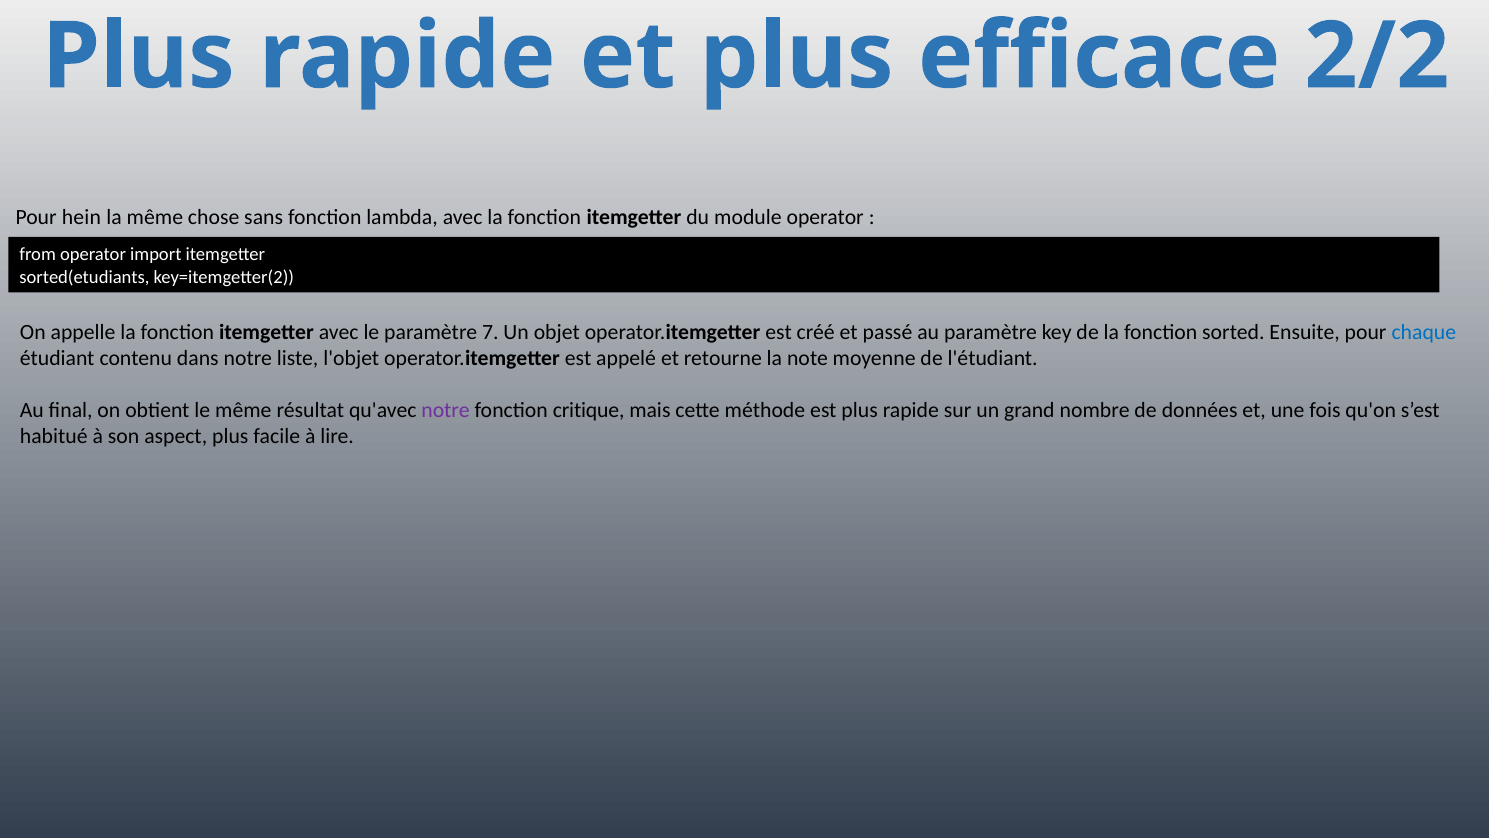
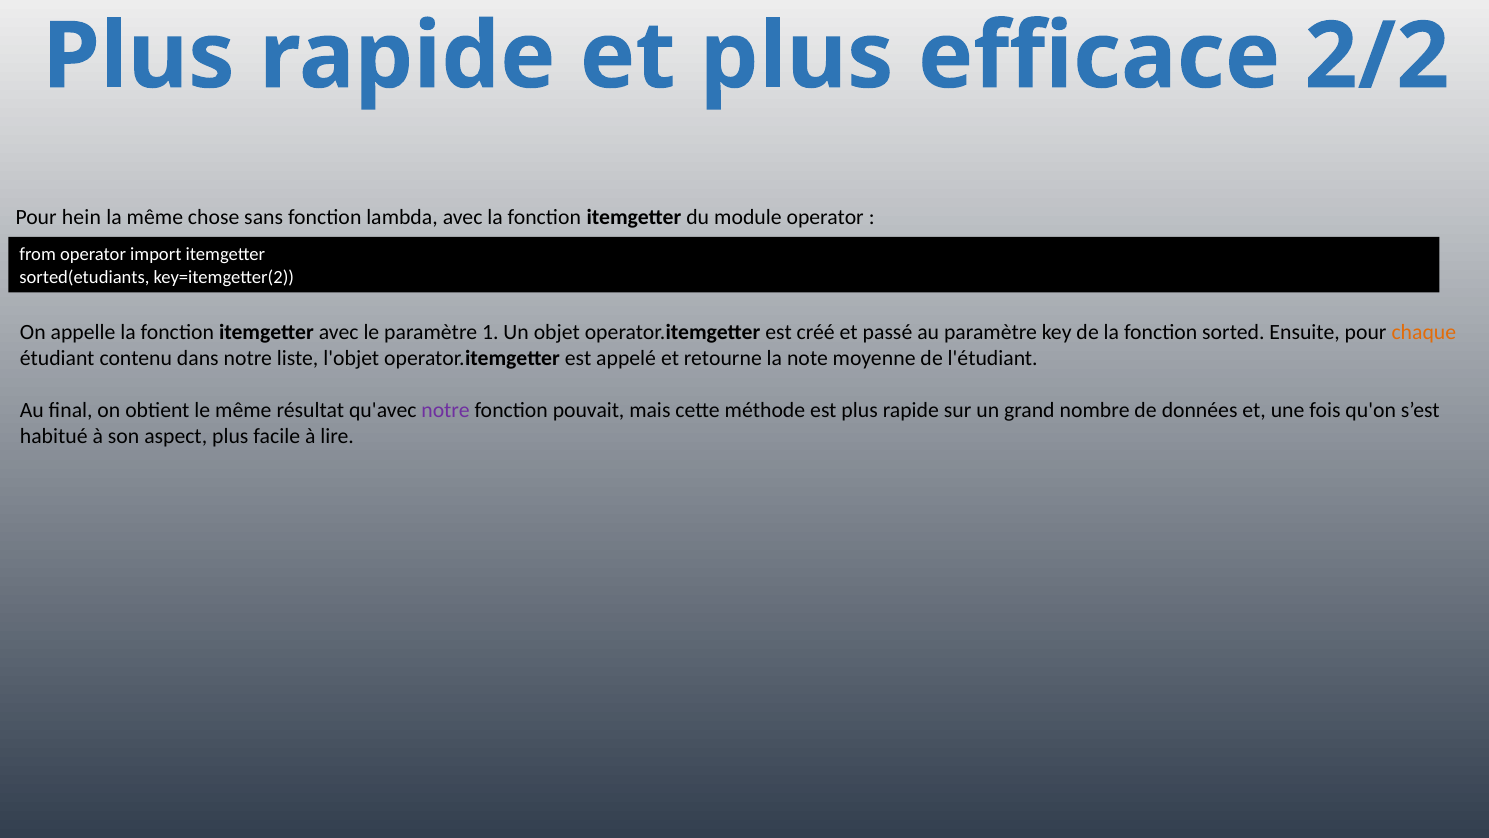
7: 7 -> 1
chaque colour: blue -> orange
critique: critique -> pouvait
